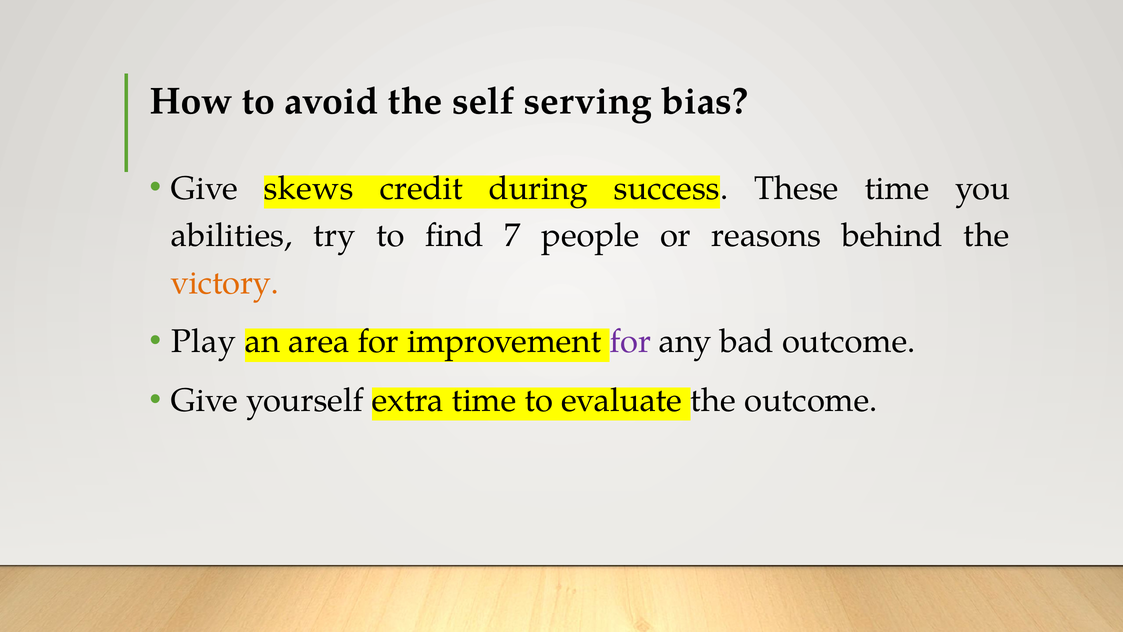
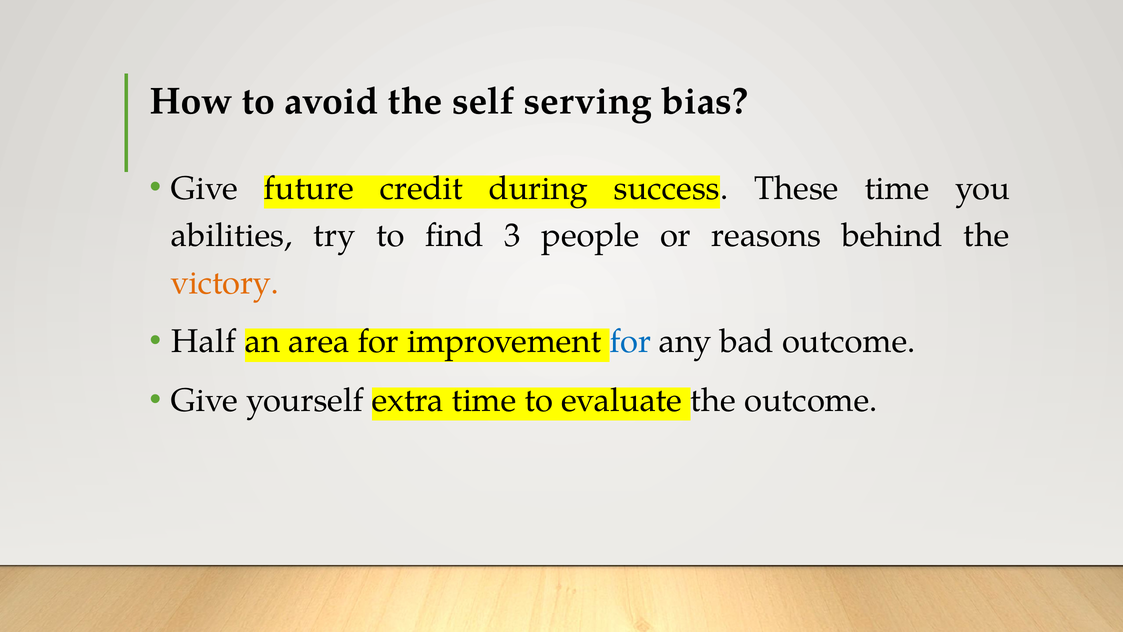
skews: skews -> future
7: 7 -> 3
Play: Play -> Half
for at (630, 342) colour: purple -> blue
